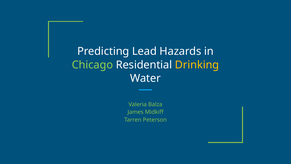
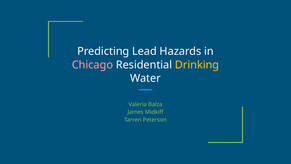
Chicago colour: light green -> pink
